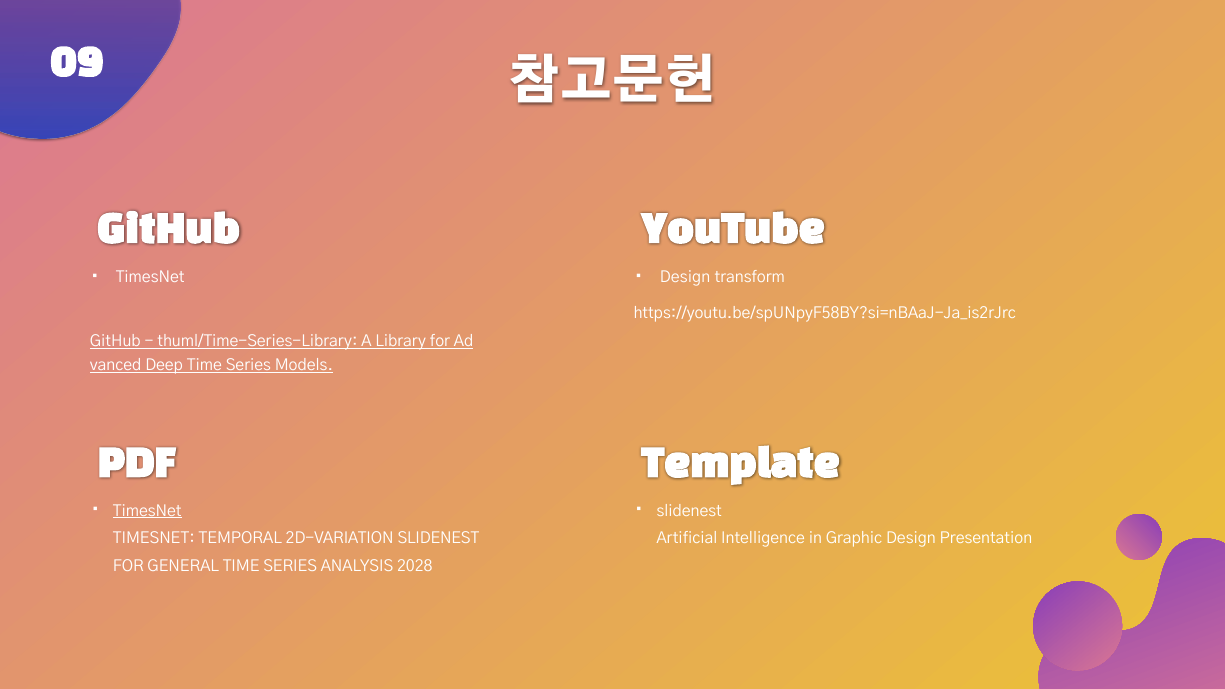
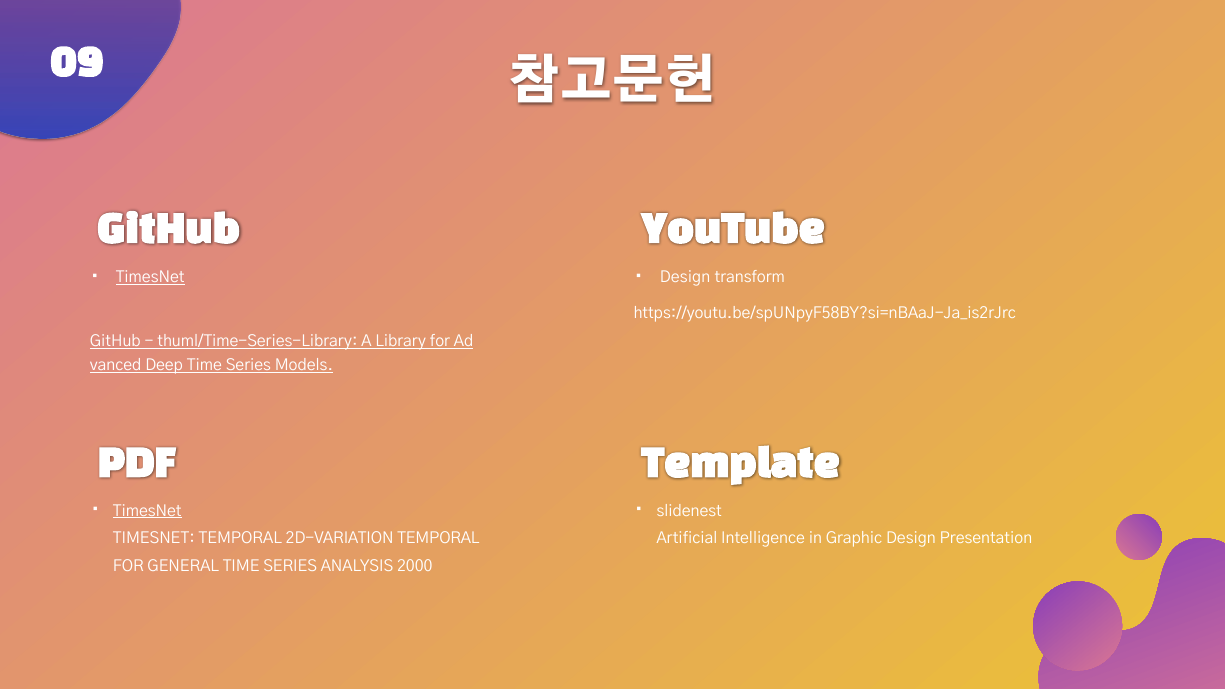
TimesNet at (150, 278) underline: none -> present
2D-VARIATION SLIDENEST: SLIDENEST -> TEMPORAL
2028: 2028 -> 2000
